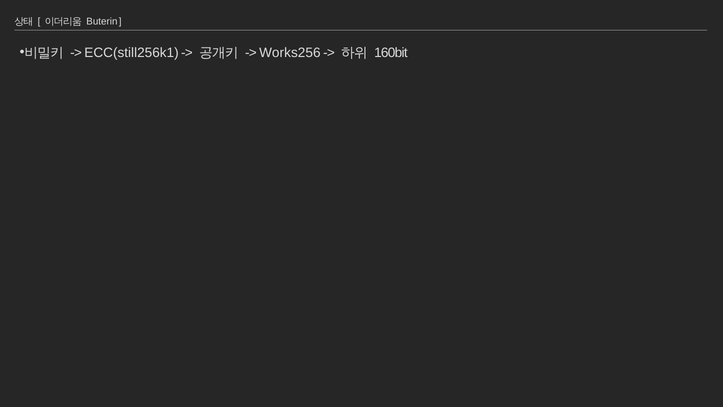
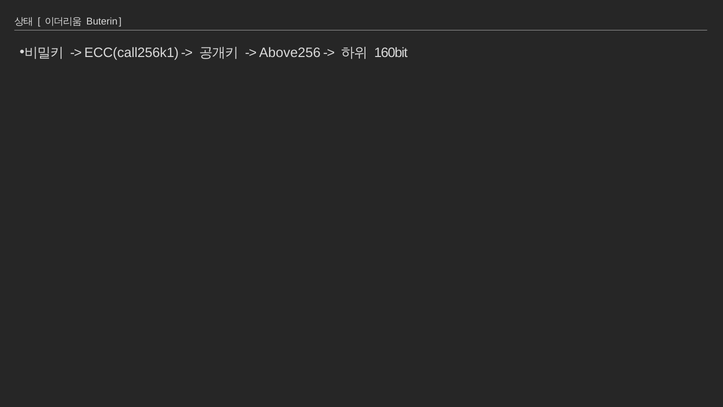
ECC(still256k1: ECC(still256k1 -> ECC(call256k1
Works256: Works256 -> Above256
